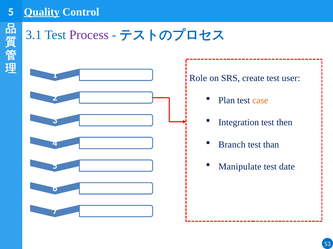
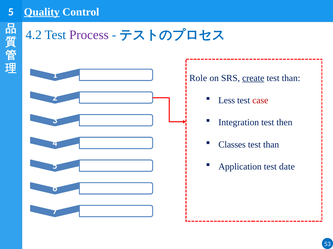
3.1: 3.1 -> 4.2
create underline: none -> present
user at (291, 78): user -> than
Plan: Plan -> Less
case colour: orange -> red
Branch: Branch -> Classes
Manipulate: Manipulate -> Application
